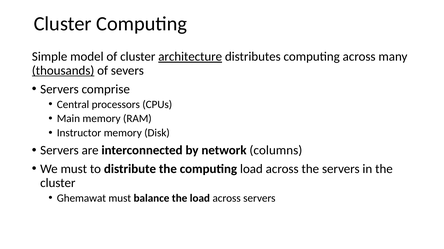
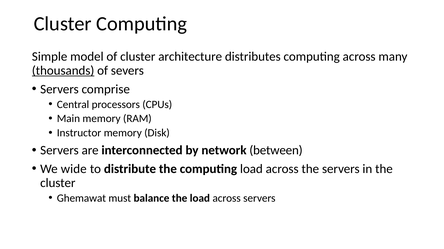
architecture underline: present -> none
columns: columns -> between
We must: must -> wide
